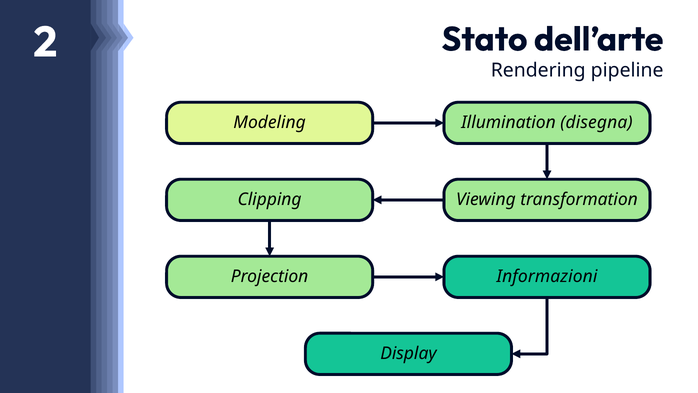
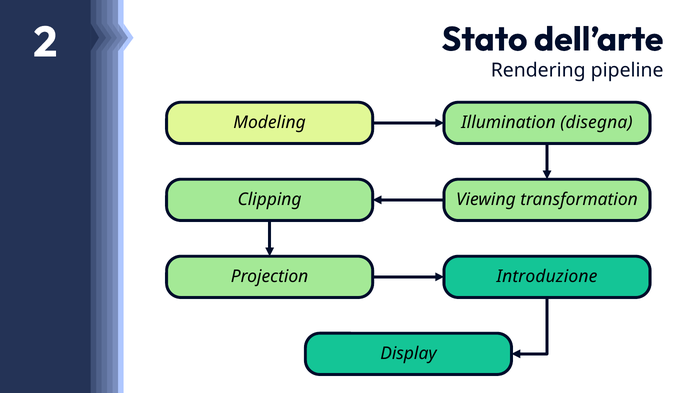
Informazioni: Informazioni -> Introduzione
